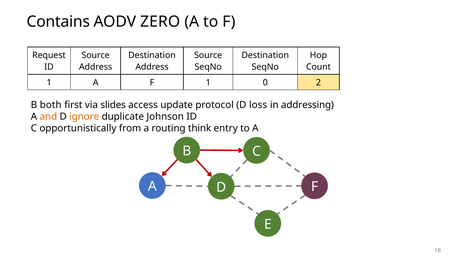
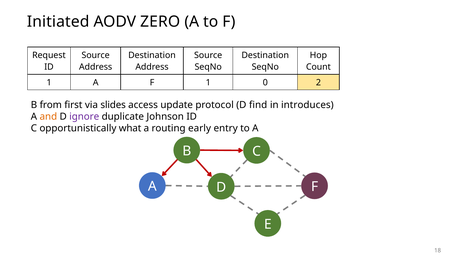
Contains: Contains -> Initiated
both: both -> from
loss: loss -> find
addressing: addressing -> introduces
ignore colour: orange -> purple
from: from -> what
think: think -> early
